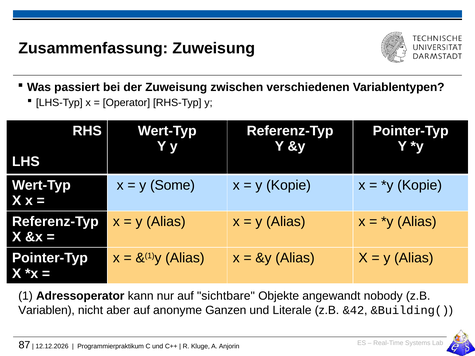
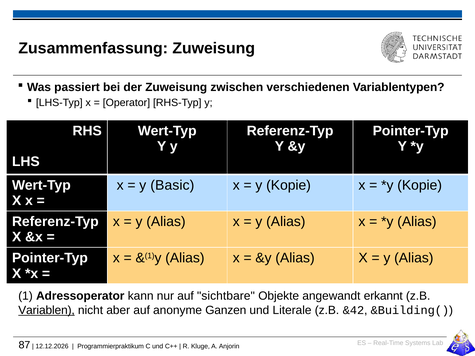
Some: Some -> Basic
nobody: nobody -> erkannt
Variablen underline: none -> present
